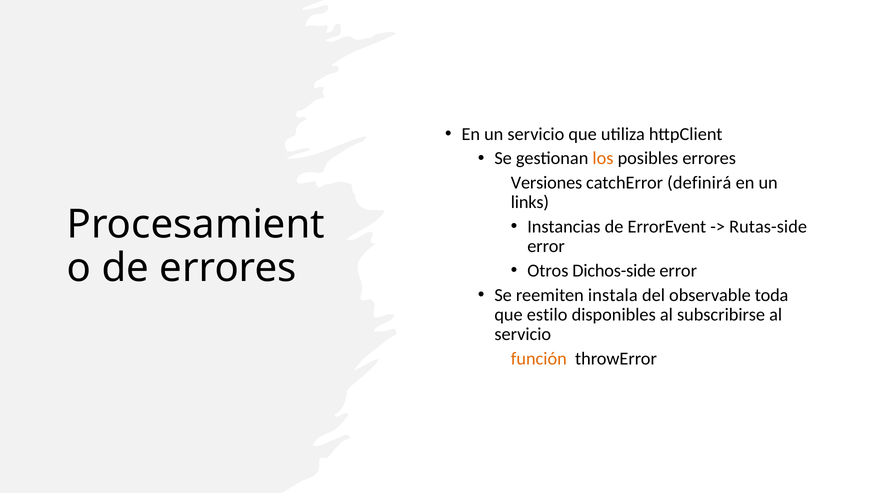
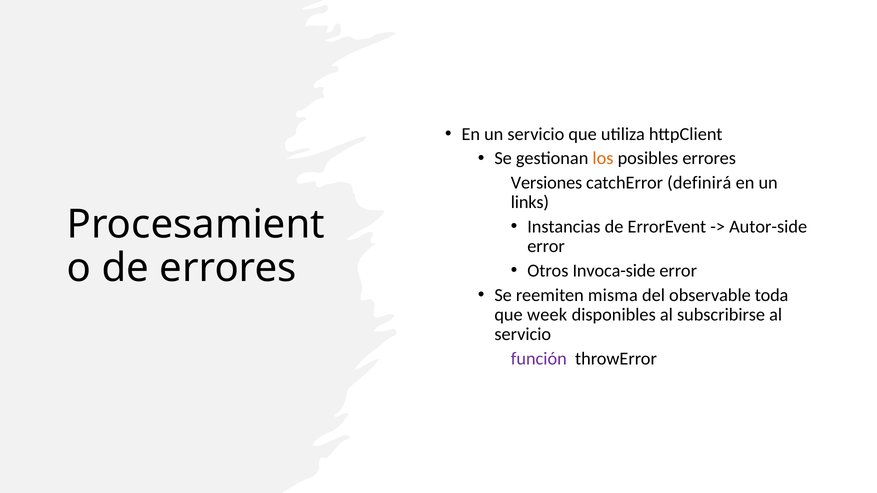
Rutas-side: Rutas-side -> Autor-side
Dichos-side: Dichos-side -> Invoca-side
instala: instala -> misma
estilo: estilo -> week
función colour: orange -> purple
